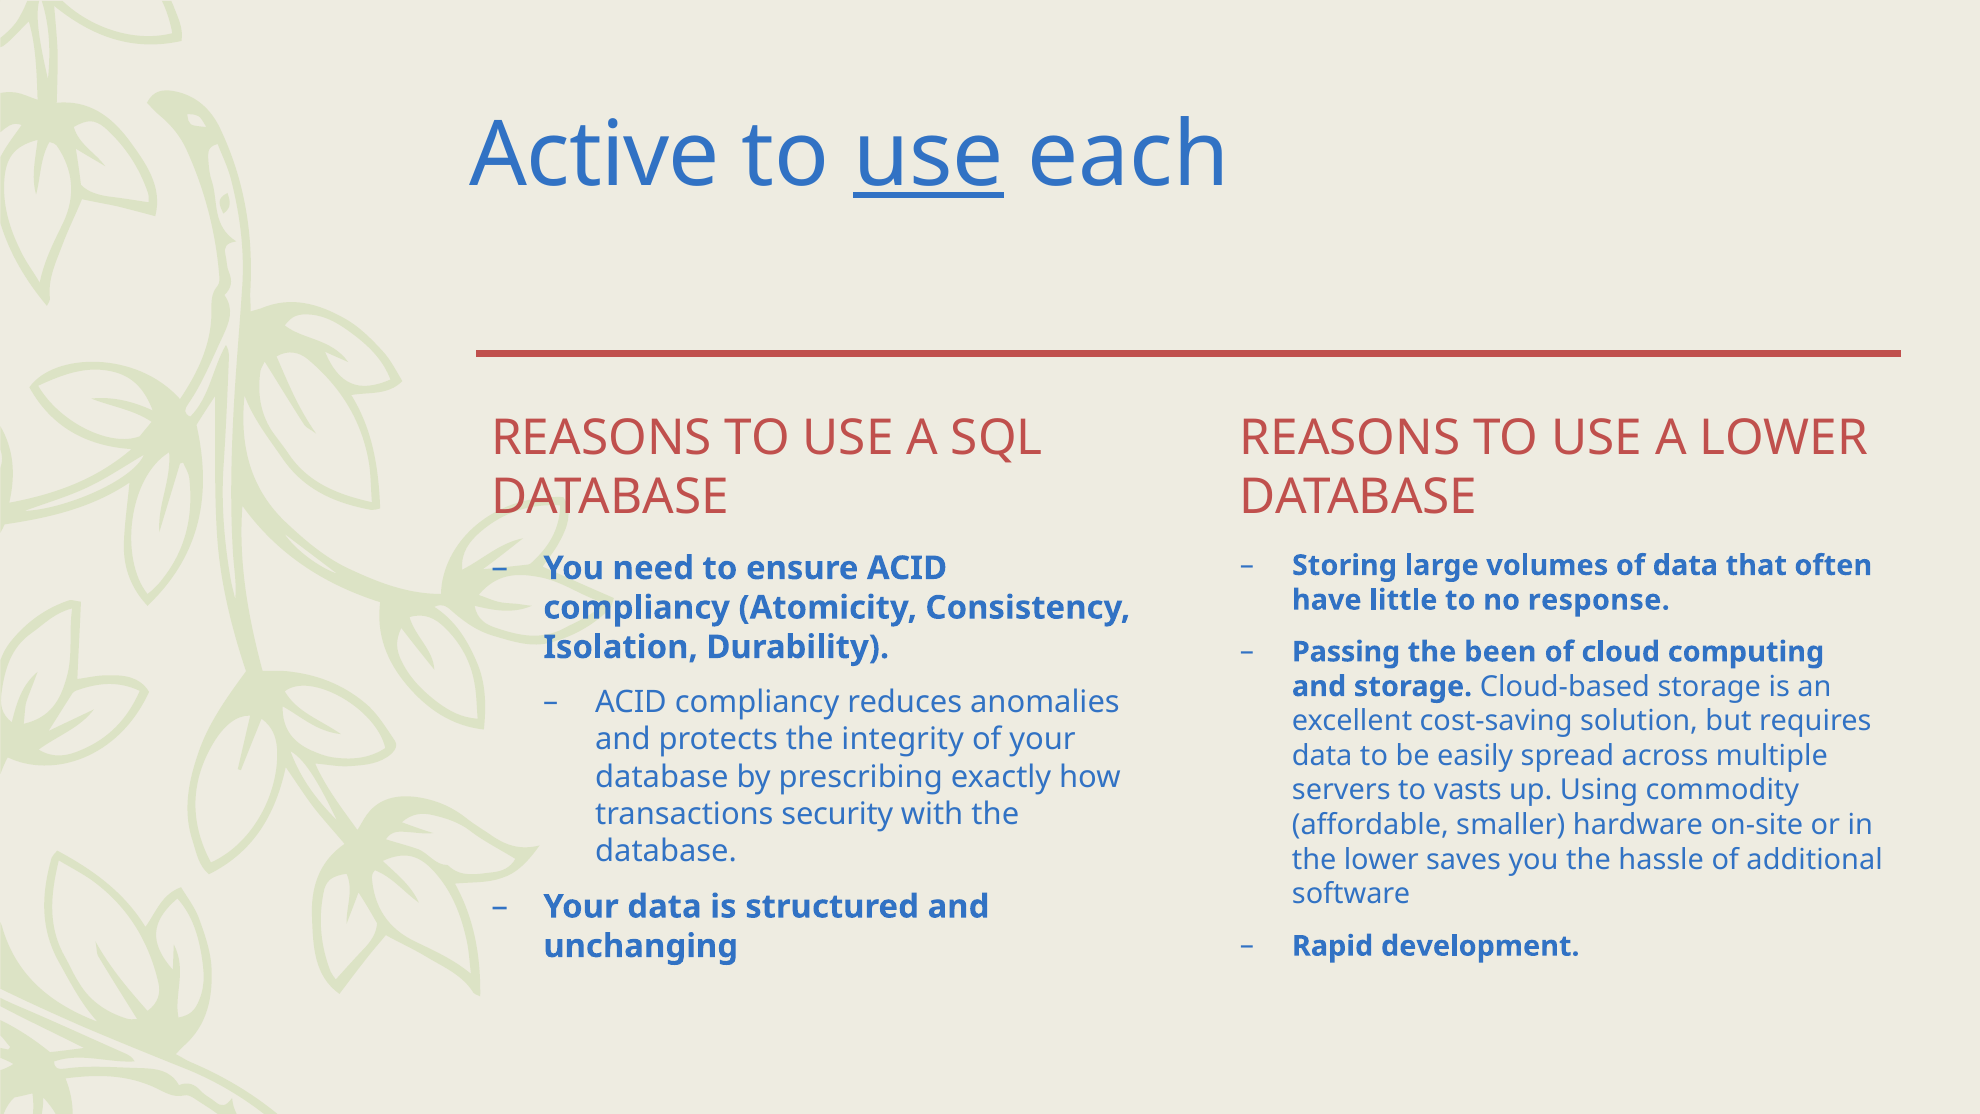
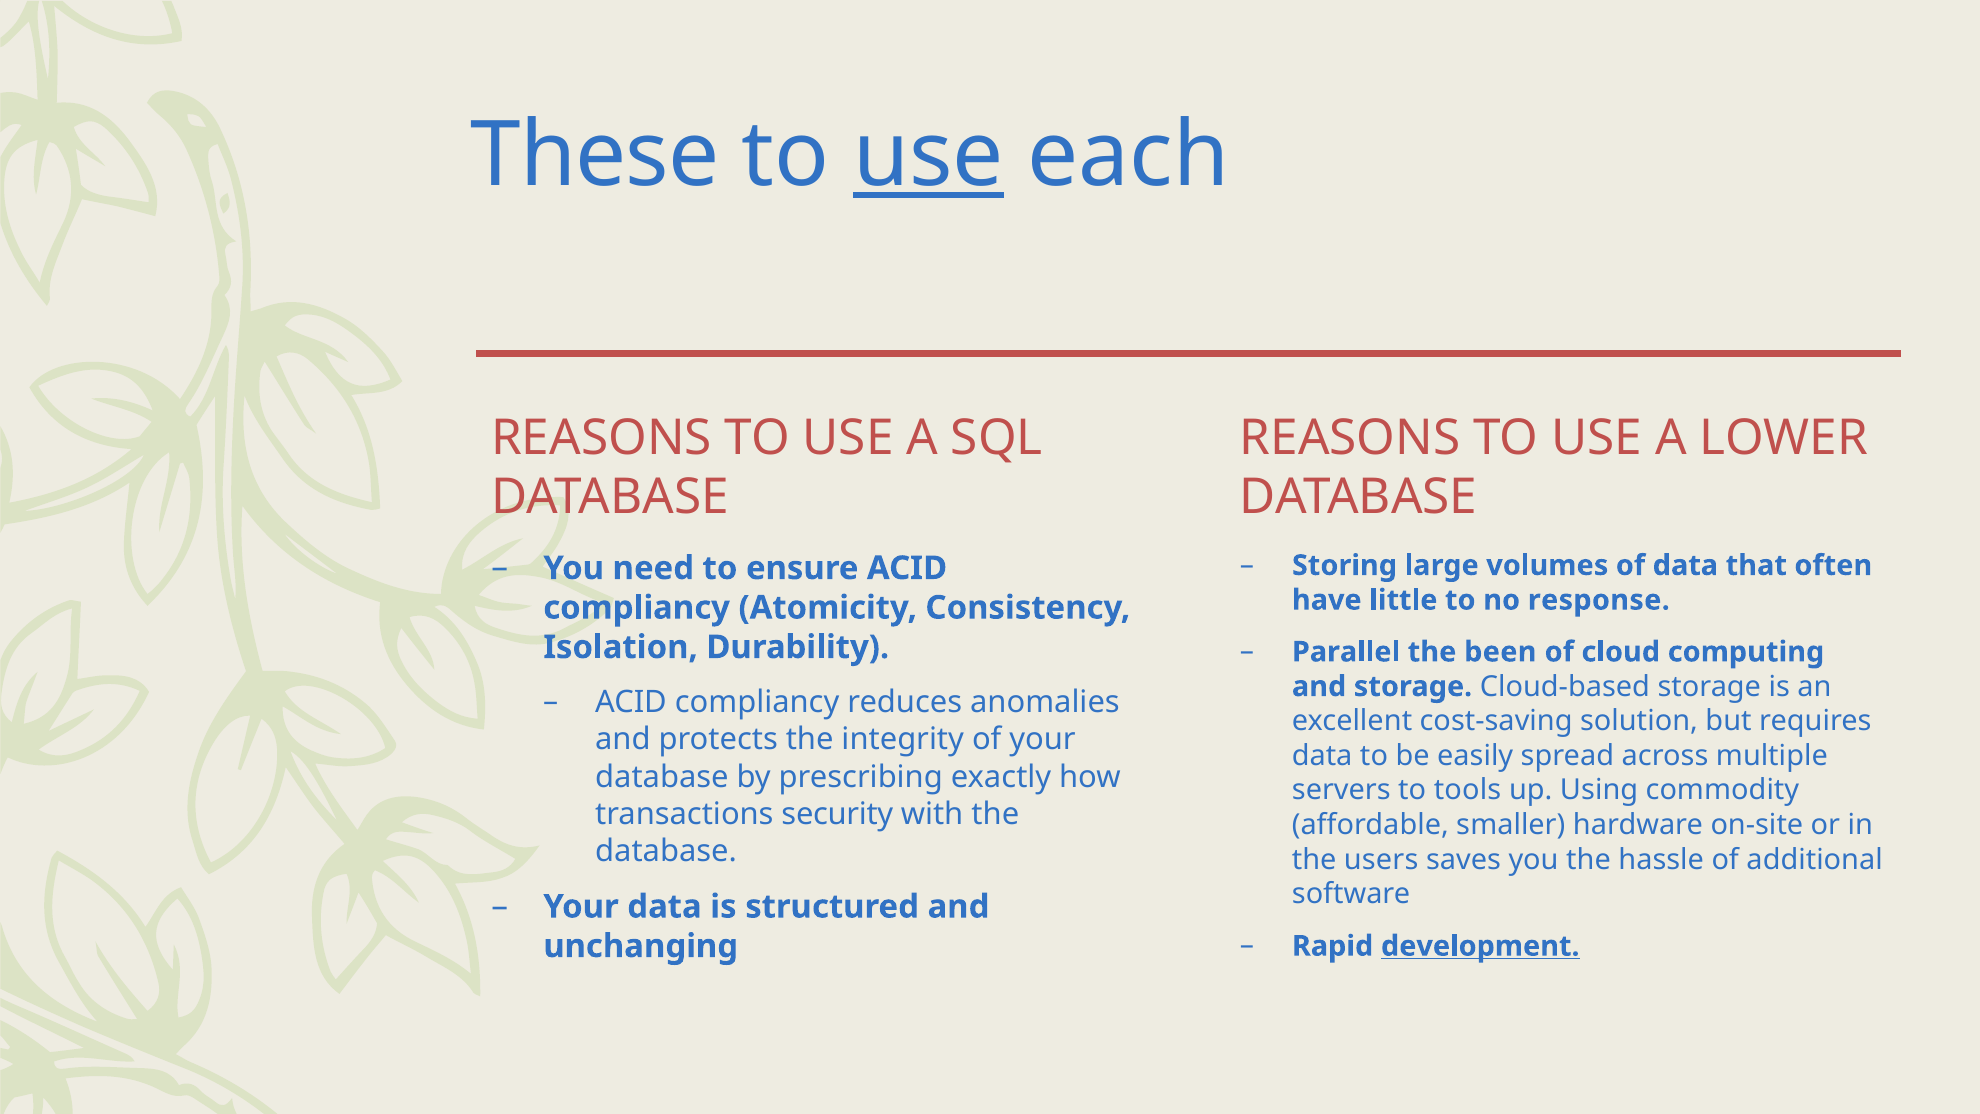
Active: Active -> These
Passing: Passing -> Parallel
vasts: vasts -> tools
the lower: lower -> users
development underline: none -> present
